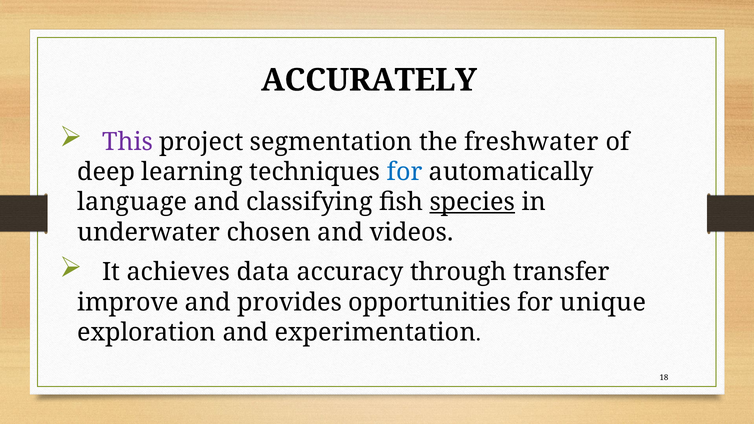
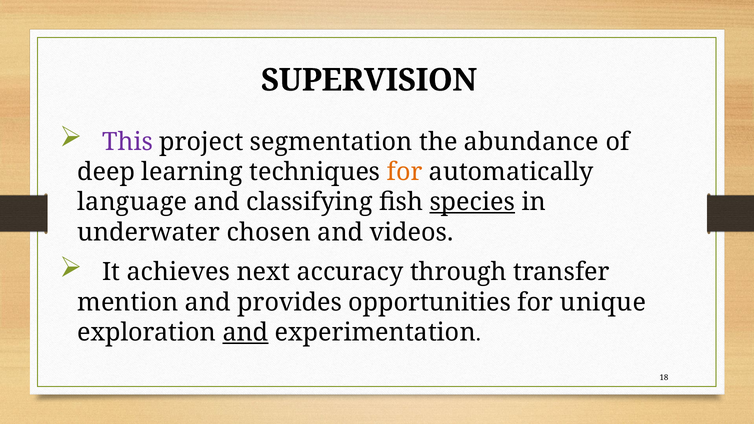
ACCURATELY: ACCURATELY -> SUPERVISION
freshwater: freshwater -> abundance
for at (405, 172) colour: blue -> orange
data: data -> next
improve: improve -> mention
and at (245, 333) underline: none -> present
